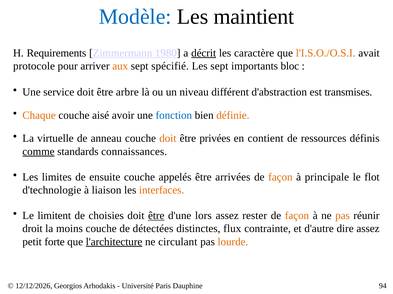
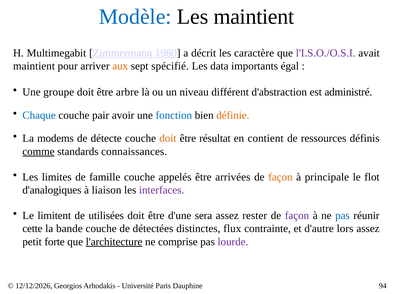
Requirements: Requirements -> Multimegabit
décrit underline: present -> none
l'I.S.O./O.S.I colour: orange -> purple
protocole at (34, 66): protocole -> maintient
Les sept: sept -> data
bloc: bloc -> égal
service: service -> groupe
transmises: transmises -> administré
Chaque colour: orange -> blue
aisé: aisé -> pair
virtuelle: virtuelle -> modems
anneau: anneau -> détecte
privées: privées -> résultat
ensuite: ensuite -> famille
d'technologie: d'technologie -> d'analogiques
interfaces colour: orange -> purple
choisies: choisies -> utilisées
être at (156, 216) underline: present -> none
lors: lors -> sera
façon at (297, 216) colour: orange -> purple
pas at (343, 216) colour: orange -> blue
droit: droit -> cette
moins: moins -> bande
dire: dire -> lors
circulant: circulant -> comprise
lourde colour: orange -> purple
